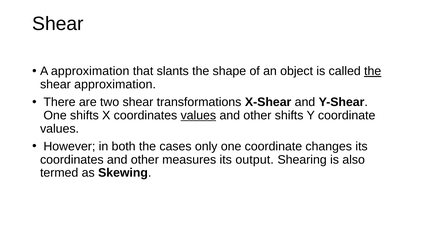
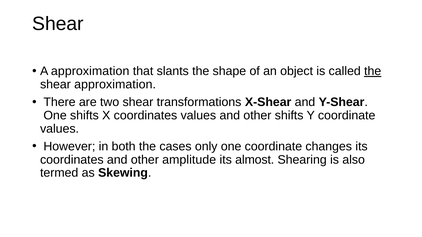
values at (198, 116) underline: present -> none
measures: measures -> amplitude
output: output -> almost
